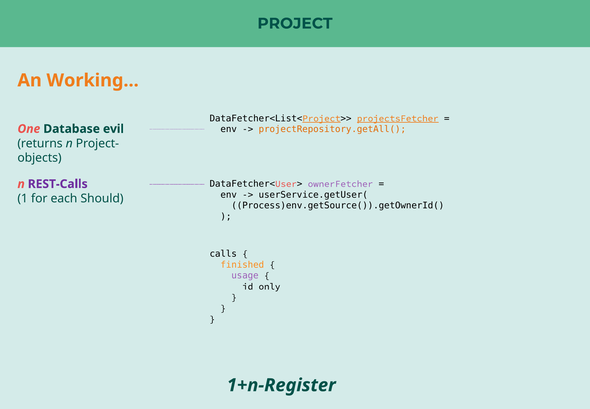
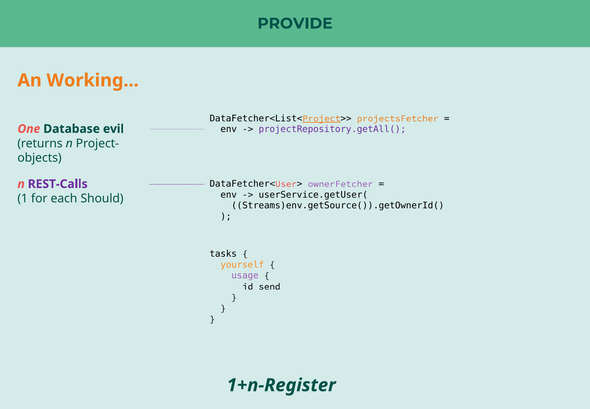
PROJECT at (295, 23): PROJECT -> PROVIDE
projectsFetcher underline: present -> none
projectRepository.getAll( colour: orange -> purple
Process)env.getSource()).getOwnerId(: Process)env.getSource()).getOwnerId( -> Streams)env.getSource()).getOwnerId(
calls: calls -> tasks
finished: finished -> yourself
only: only -> send
